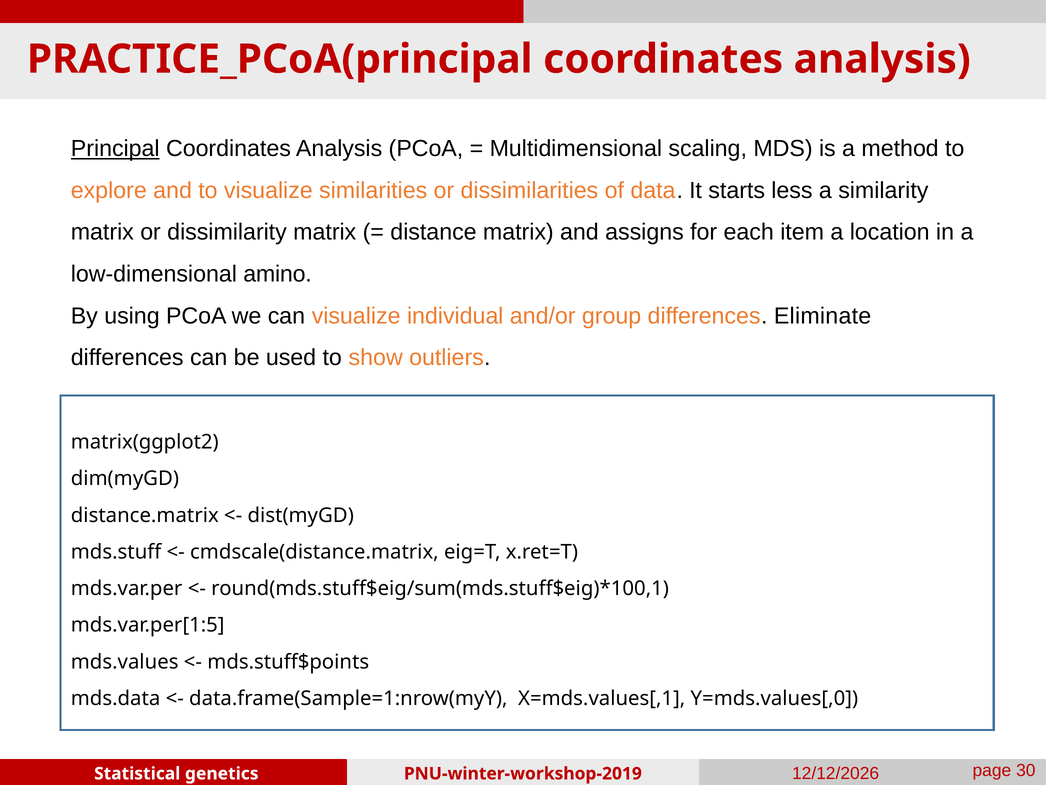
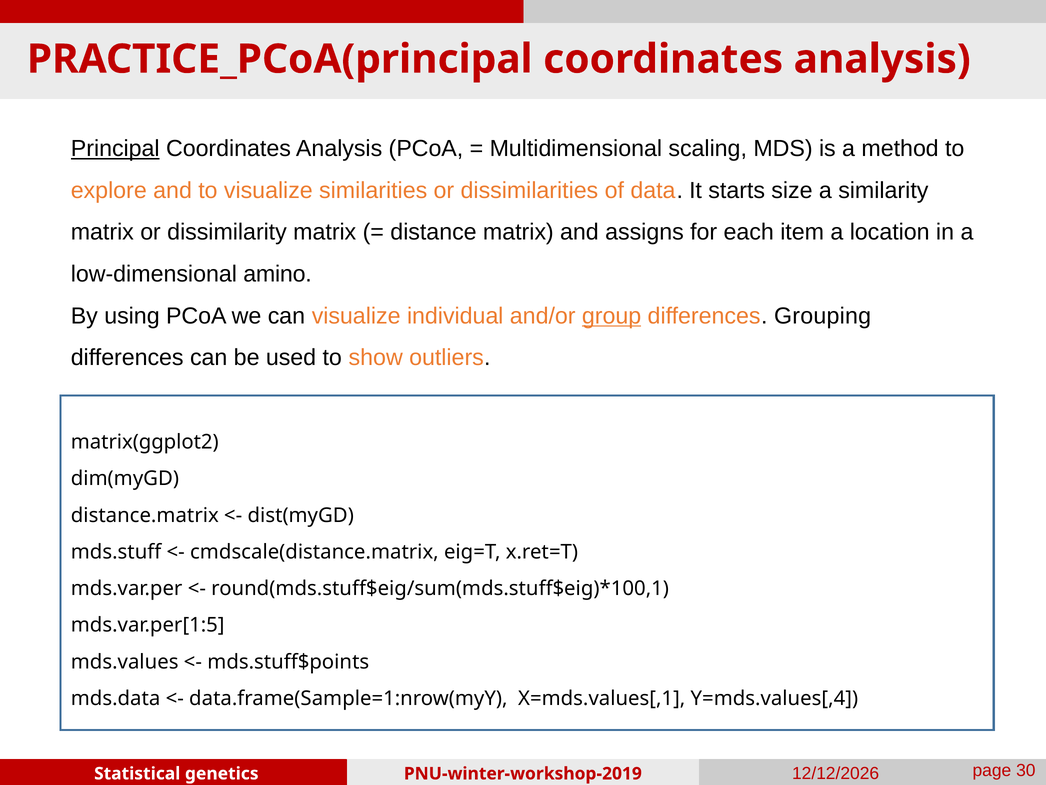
less: less -> size
group underline: none -> present
Eliminate: Eliminate -> Grouping
Y=mds.values[,0: Y=mds.values[,0 -> Y=mds.values[,4
